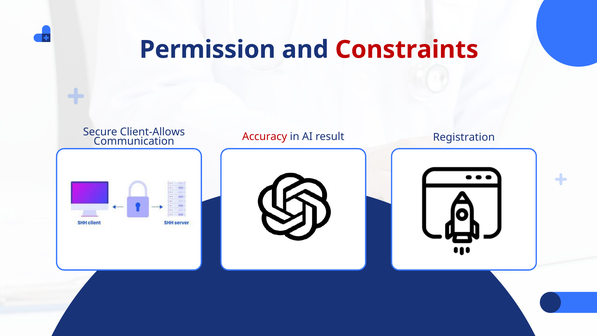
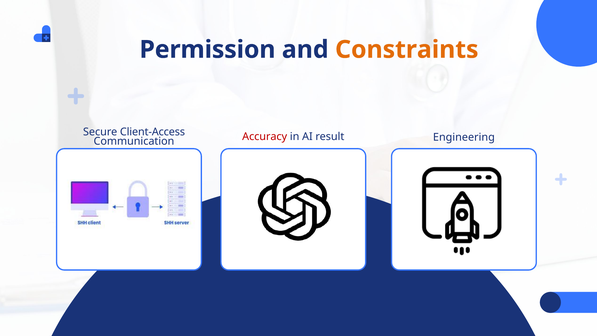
Constraints colour: red -> orange
Client-Allows: Client-Allows -> Client-Access
Registration: Registration -> Engineering
